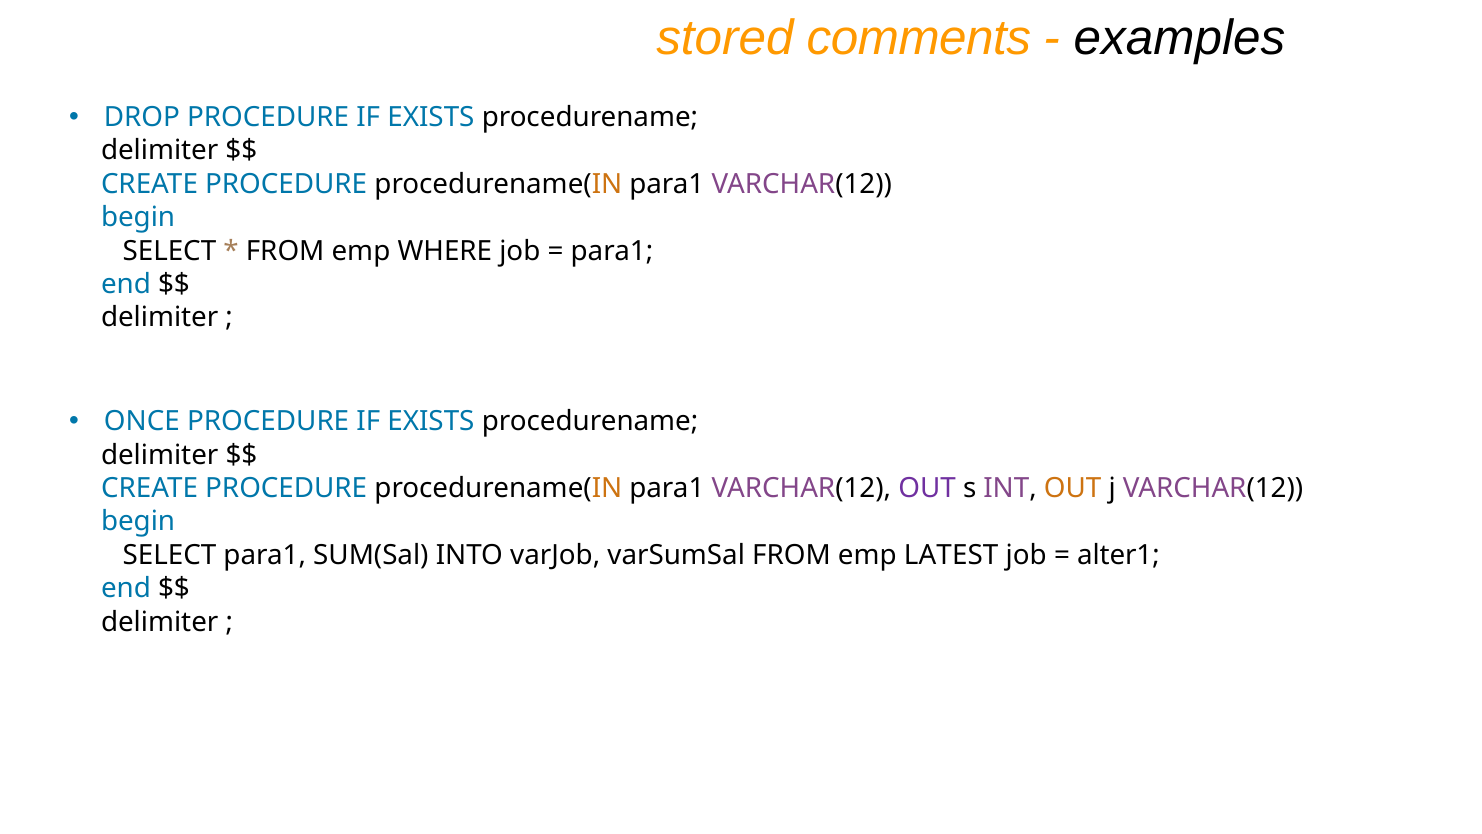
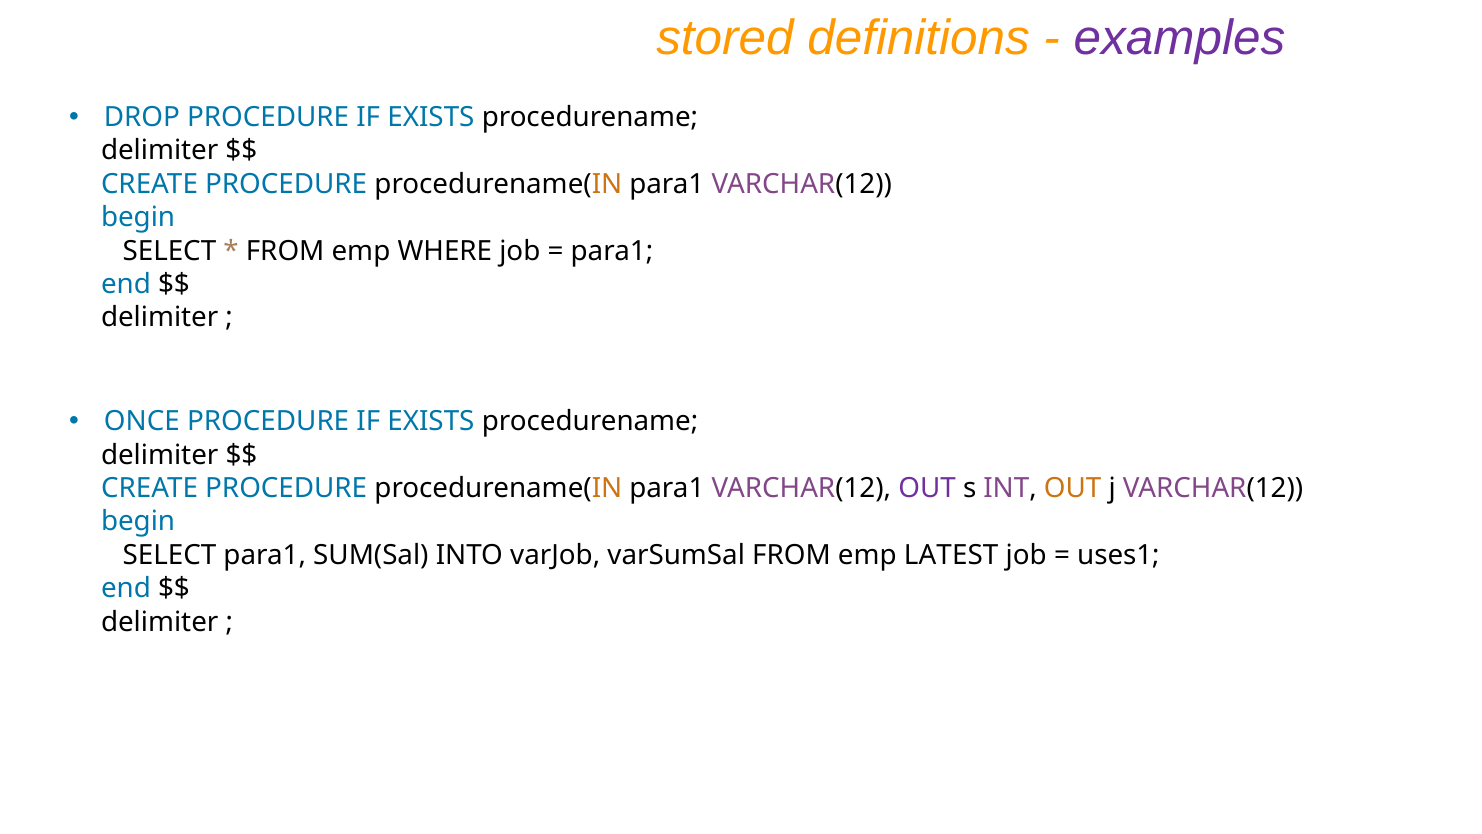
comments: comments -> definitions
examples colour: black -> purple
alter1: alter1 -> uses1
